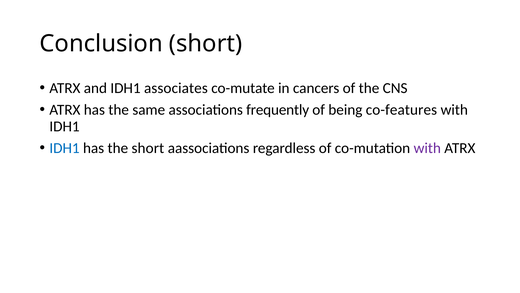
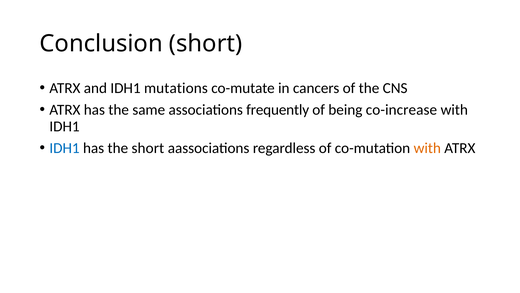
associates: associates -> mutations
co-features: co-features -> co-increase
with at (427, 148) colour: purple -> orange
